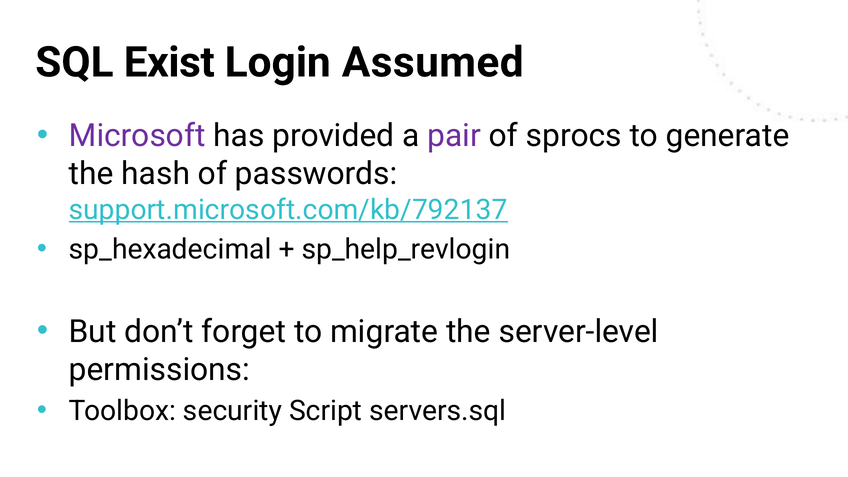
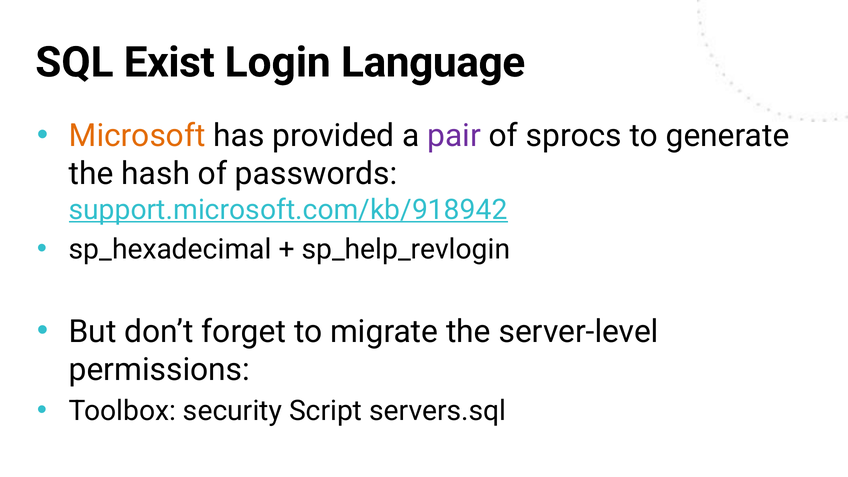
Assumed: Assumed -> Language
Microsoft colour: purple -> orange
support.microsoft.com/kb/792137: support.microsoft.com/kb/792137 -> support.microsoft.com/kb/918942
